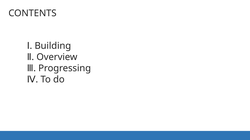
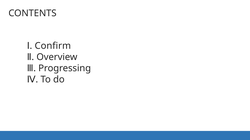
Building: Building -> Confirm
